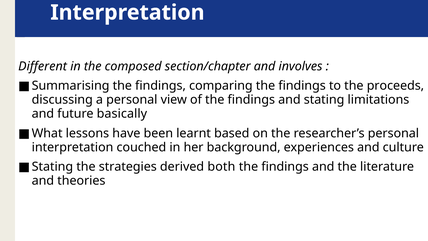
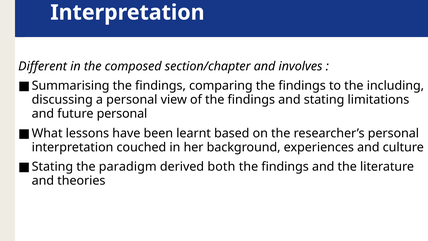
proceeds: proceeds -> including
future basically: basically -> personal
strategies: strategies -> paradigm
